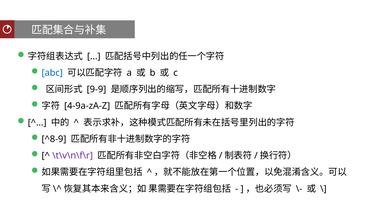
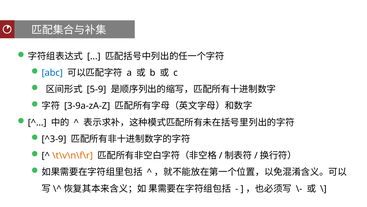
9-9: 9-9 -> 5-9
4-9a-zA-Z: 4-9a-zA-Z -> 3-9a-zA-Z
^8-9: ^8-9 -> ^3-9
\t\v\n\f\r colour: purple -> orange
